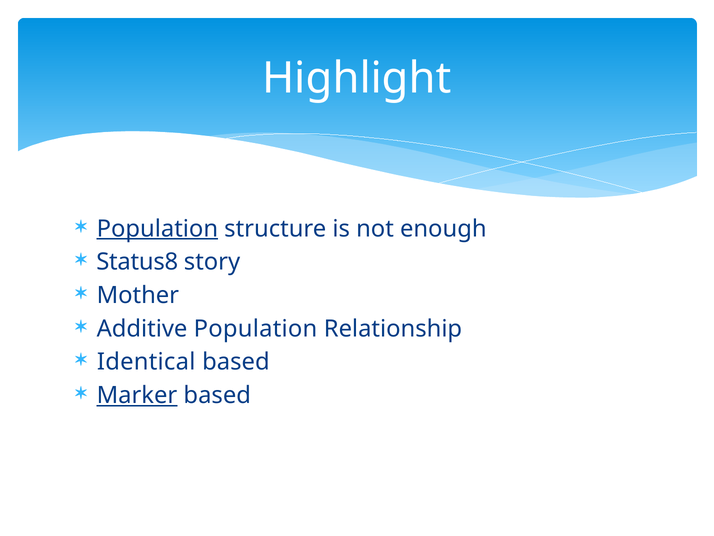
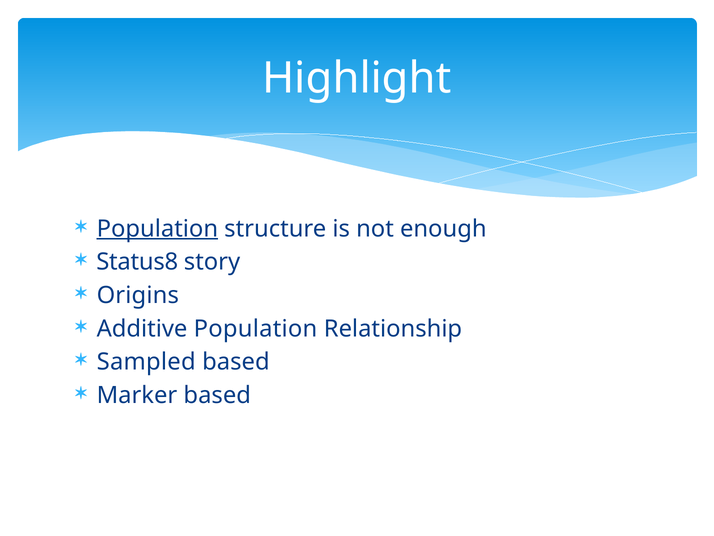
Mother: Mother -> Origins
Identical: Identical -> Sampled
Marker underline: present -> none
